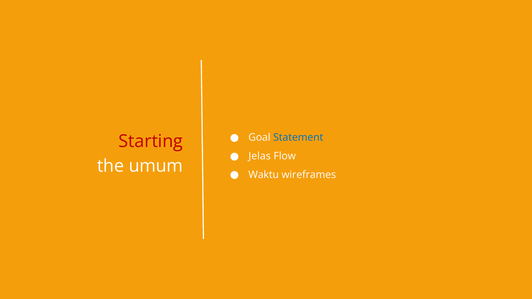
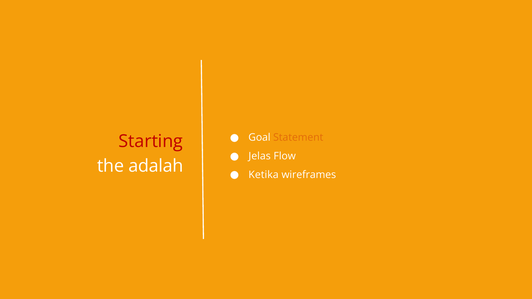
Statement colour: blue -> orange
umum: umum -> adalah
Waktu: Waktu -> Ketika
